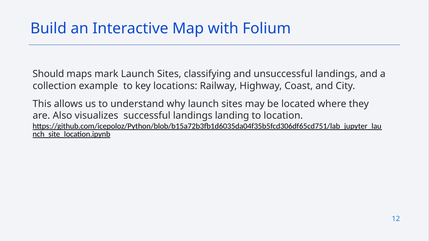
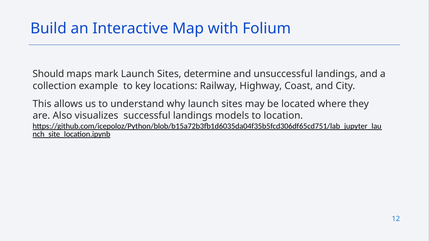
classifying: classifying -> determine
landing: landing -> models
